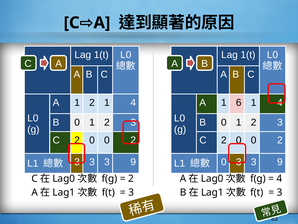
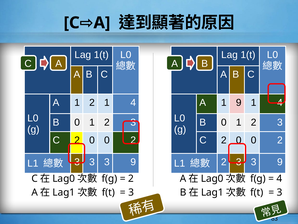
1 6: 6 -> 9
0 at (224, 162): 0 -> 2
